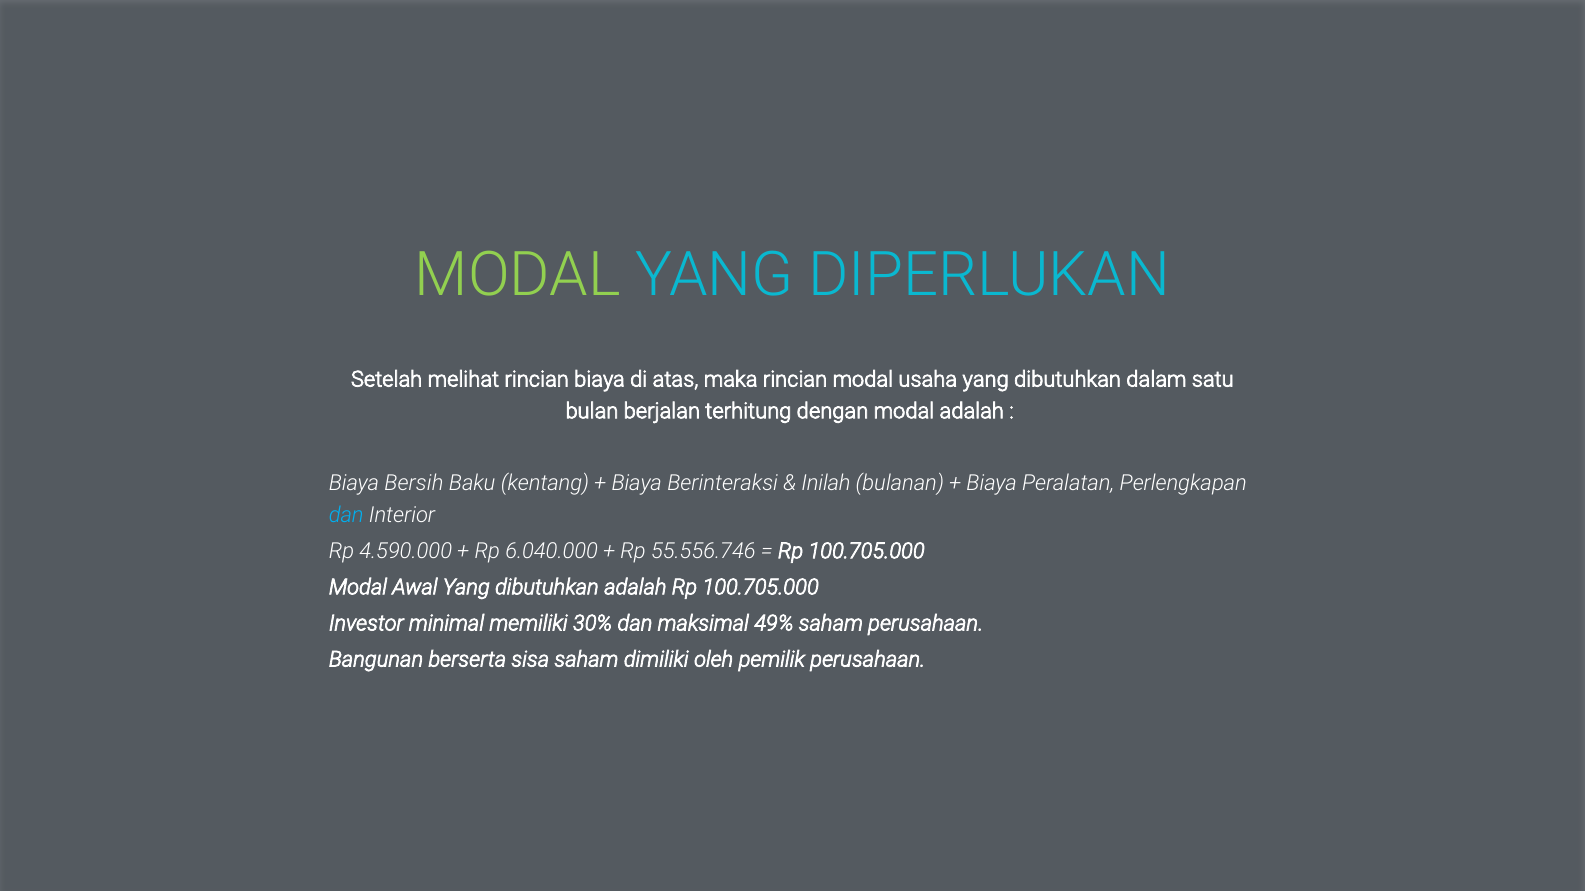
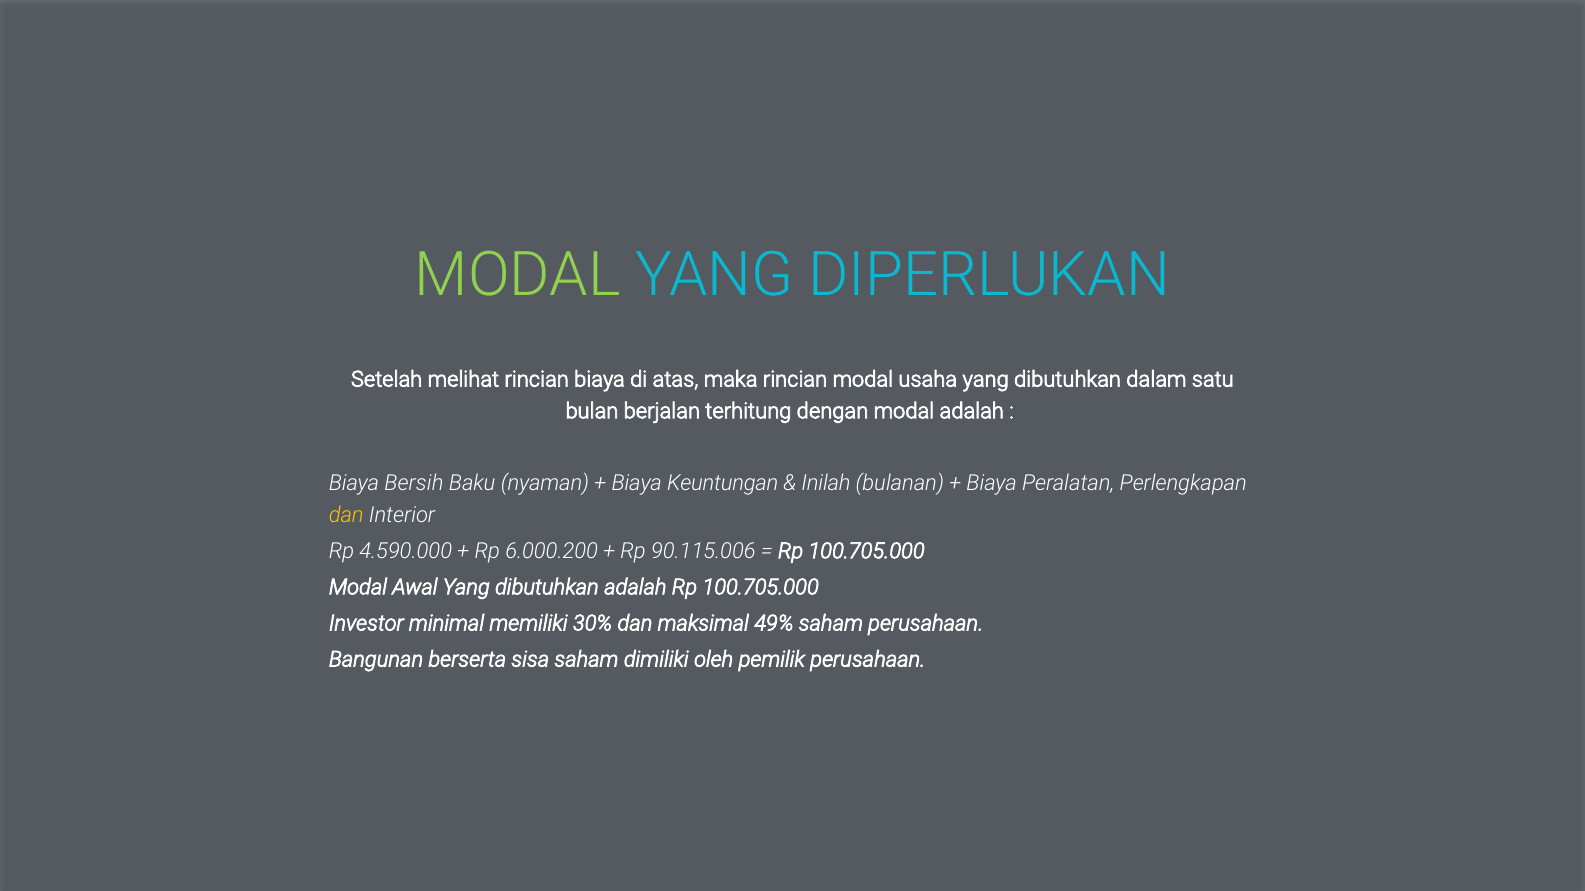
kentang: kentang -> nyaman
Berinteraksi: Berinteraksi -> Keuntungan
dan at (346, 515) colour: light blue -> yellow
6.040.000: 6.040.000 -> 6.000.200
55.556.746: 55.556.746 -> 90.115.006
